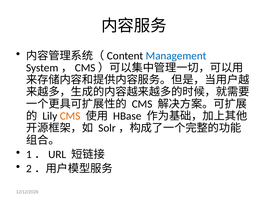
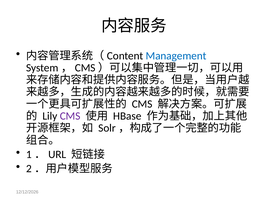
CMS at (70, 116) colour: orange -> purple
